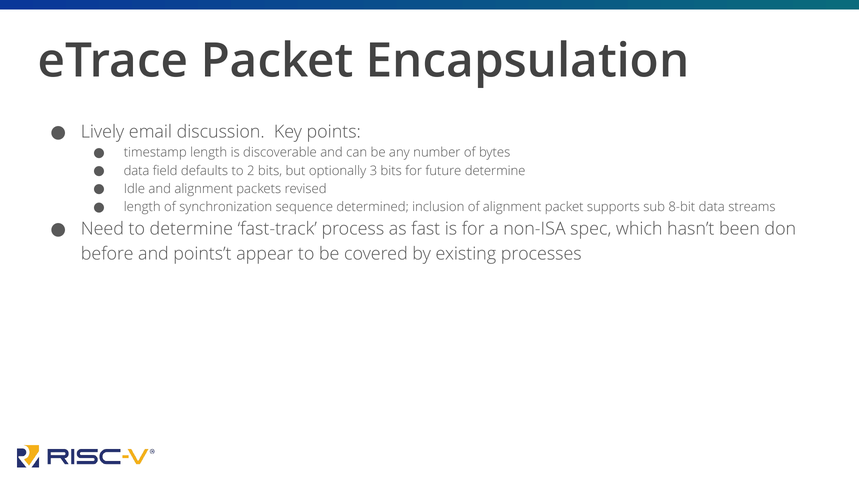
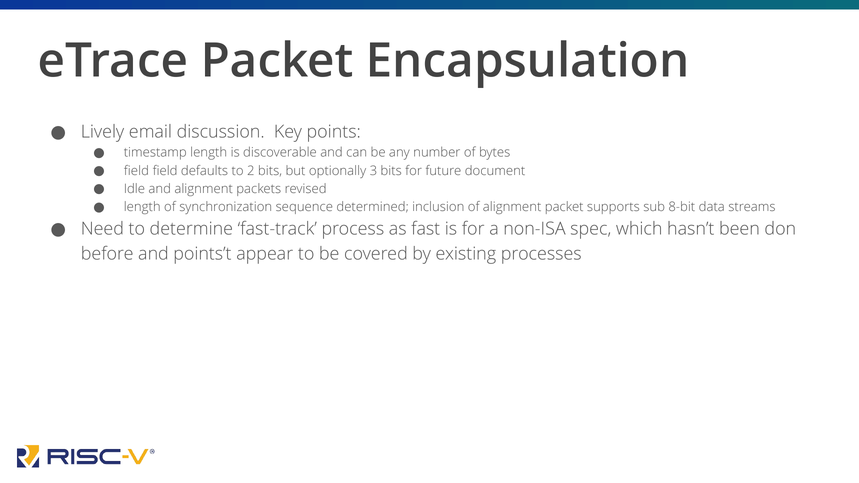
data at (137, 171): data -> field
future determine: determine -> document
